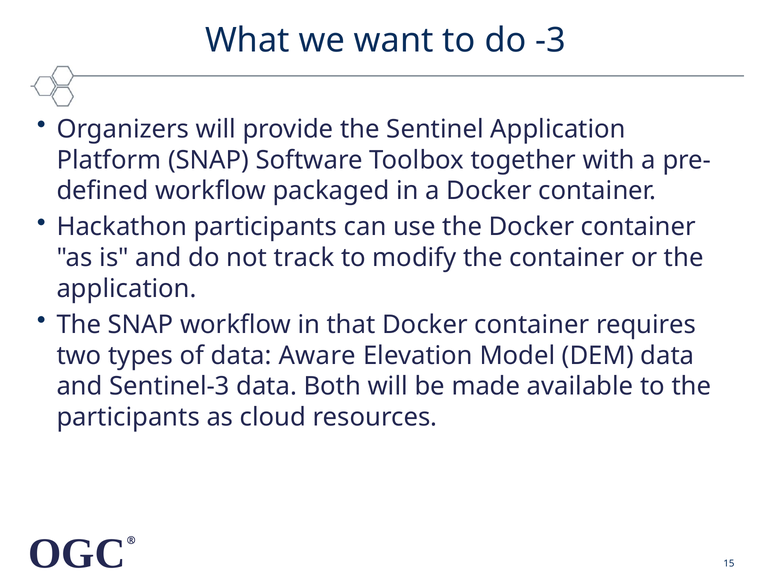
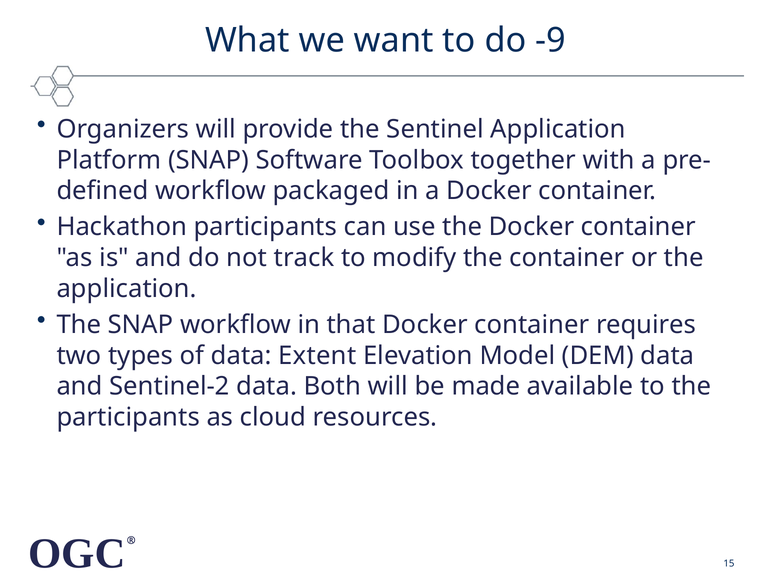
-3: -3 -> -9
Aware: Aware -> Extent
Sentinel-3: Sentinel-3 -> Sentinel-2
